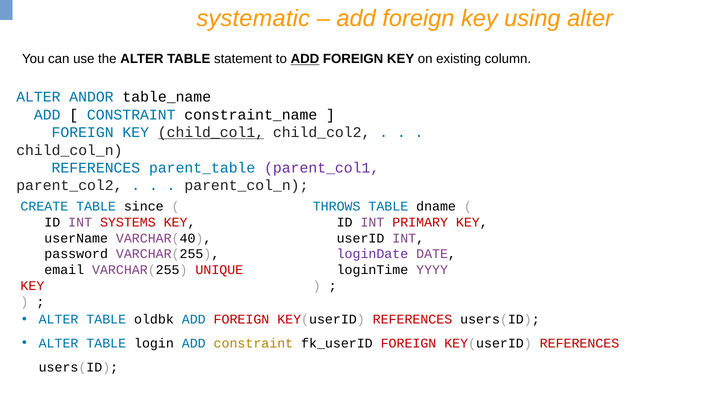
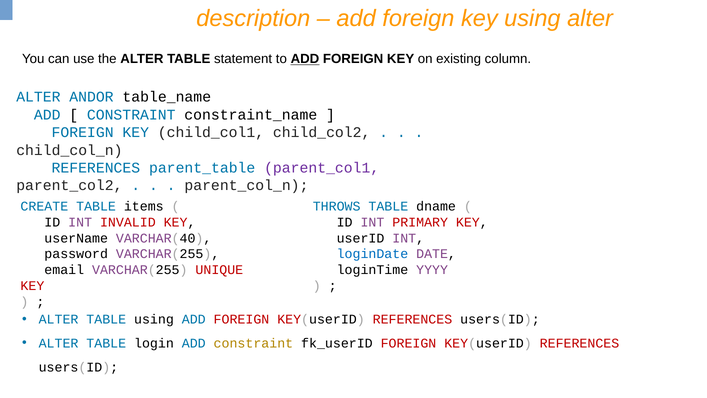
systematic: systematic -> description
child_col1 underline: present -> none
since: since -> items
SYSTEMS: SYSTEMS -> INVALID
loginDate colour: purple -> blue
TABLE oldbk: oldbk -> using
